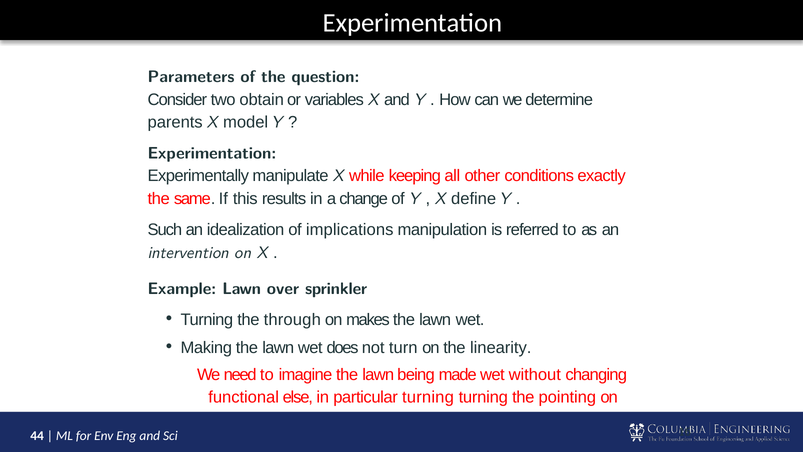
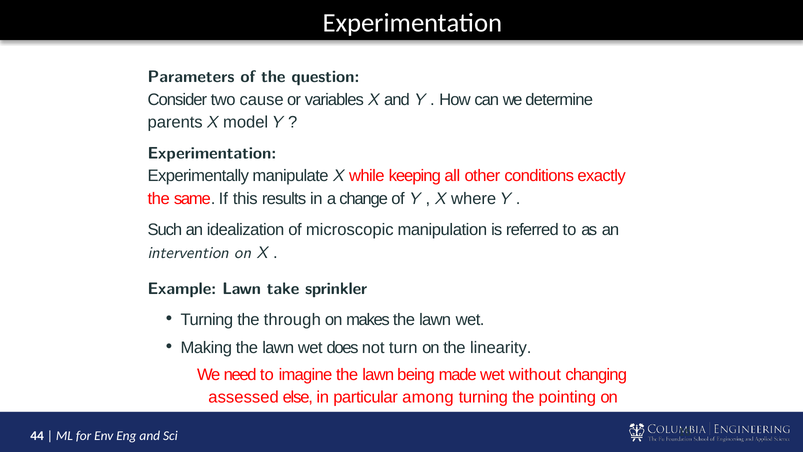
obtain: obtain -> cause
define: define -> where
implications: implications -> microscopic
over: over -> take
functional: functional -> assessed
particular turning: turning -> among
